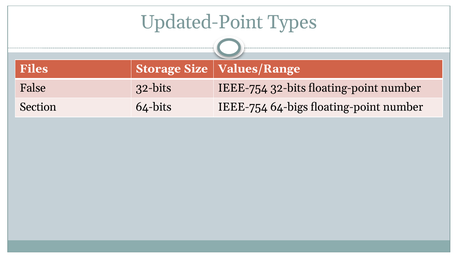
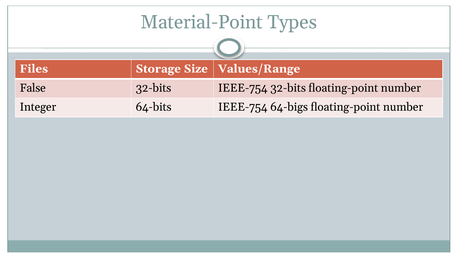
Updated-Point: Updated-Point -> Material-Point
Section: Section -> Integer
